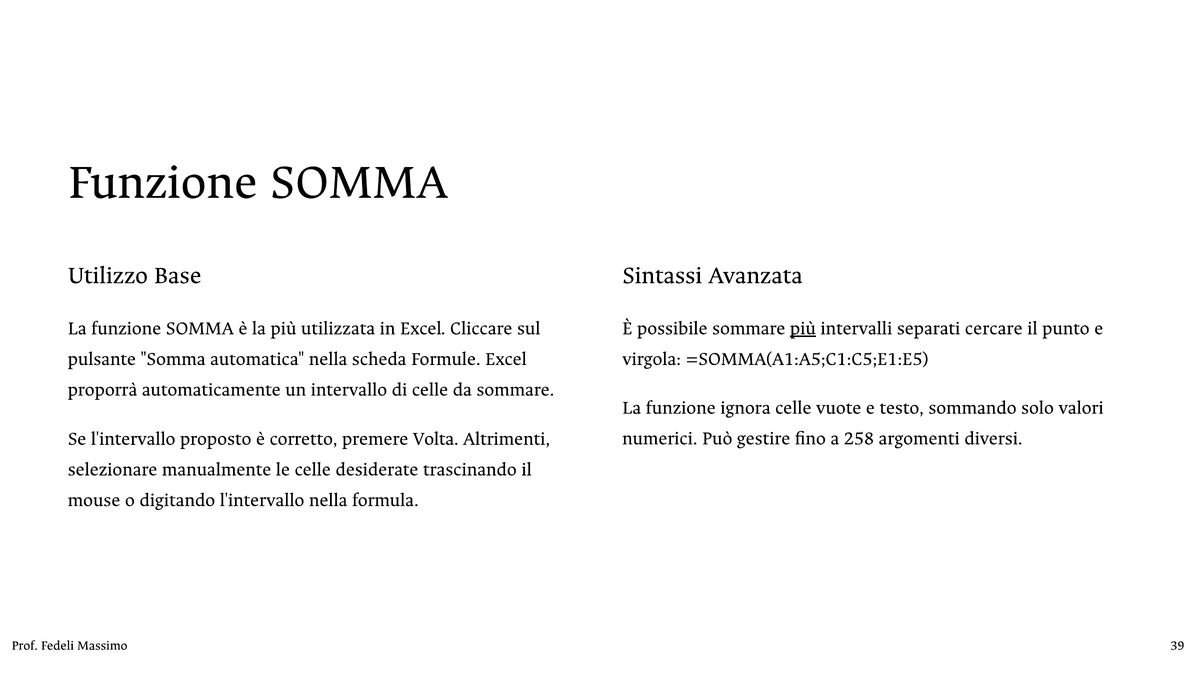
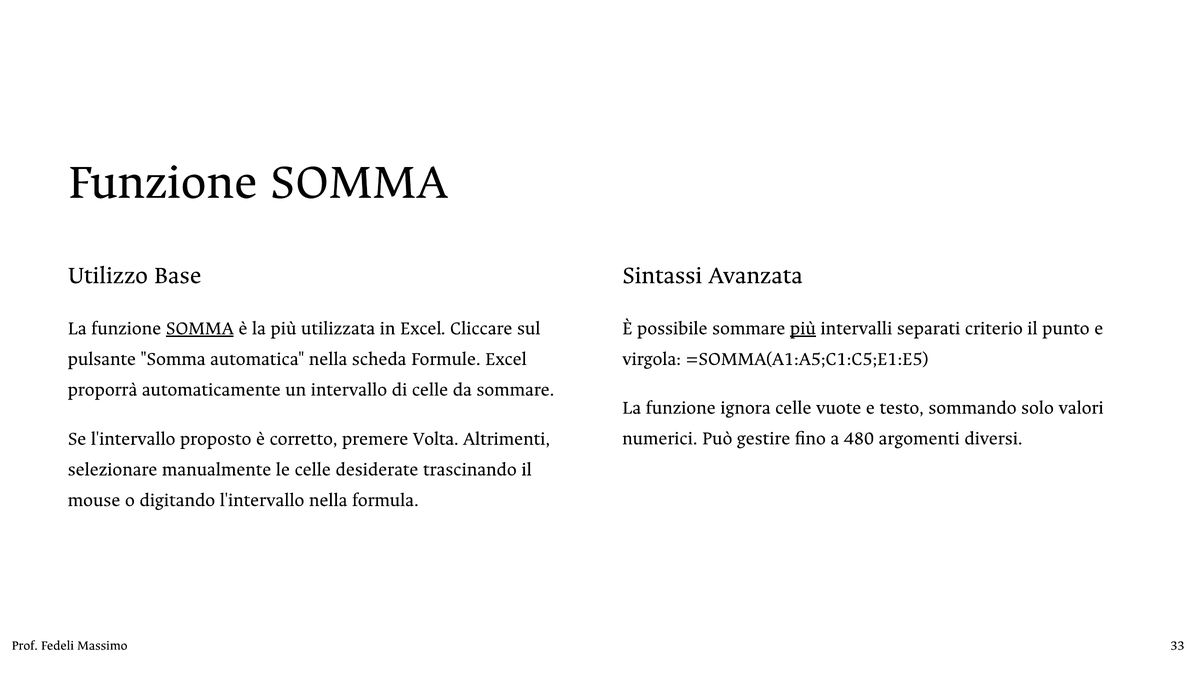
SOMMA at (200, 328) underline: none -> present
cercare: cercare -> criterio
258: 258 -> 480
39: 39 -> 33
